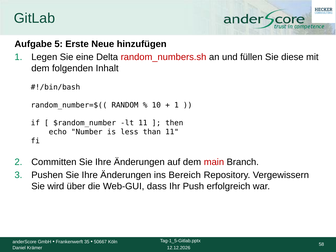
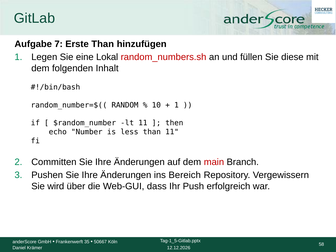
5: 5 -> 7
Erste Neue: Neue -> Than
Delta: Delta -> Lokal
